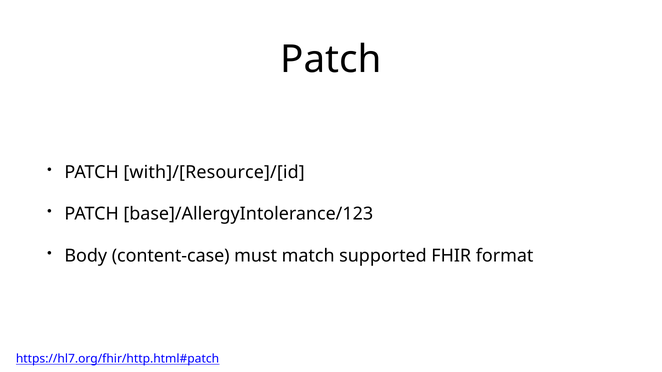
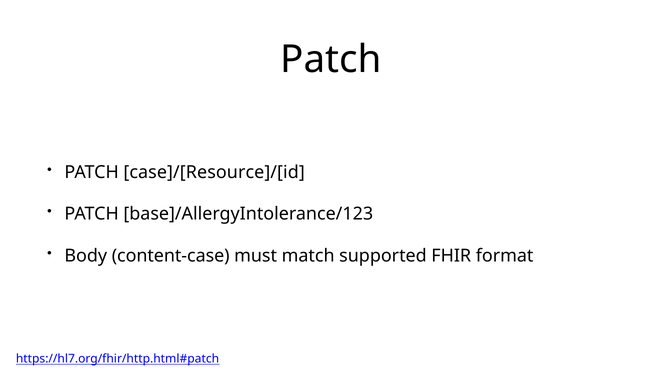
with]/[Resource]/[id: with]/[Resource]/[id -> case]/[Resource]/[id
